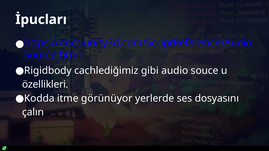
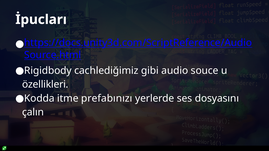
görünüyor: görünüyor -> prefabınızı
